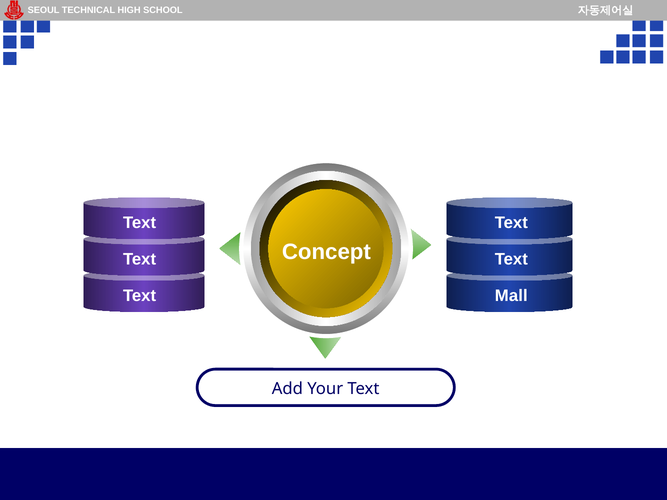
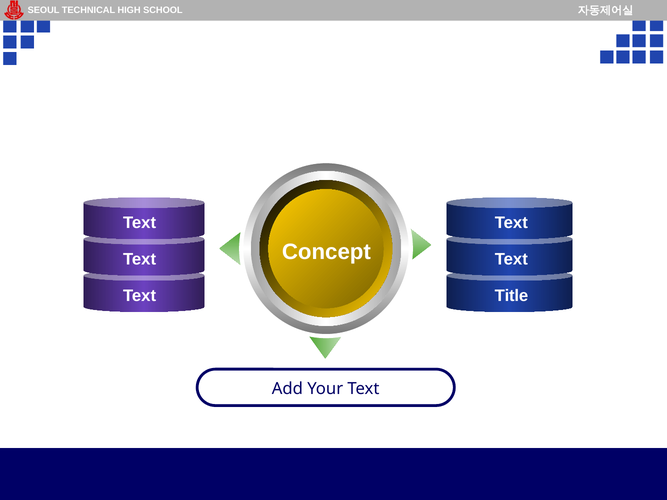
Mall: Mall -> Title
